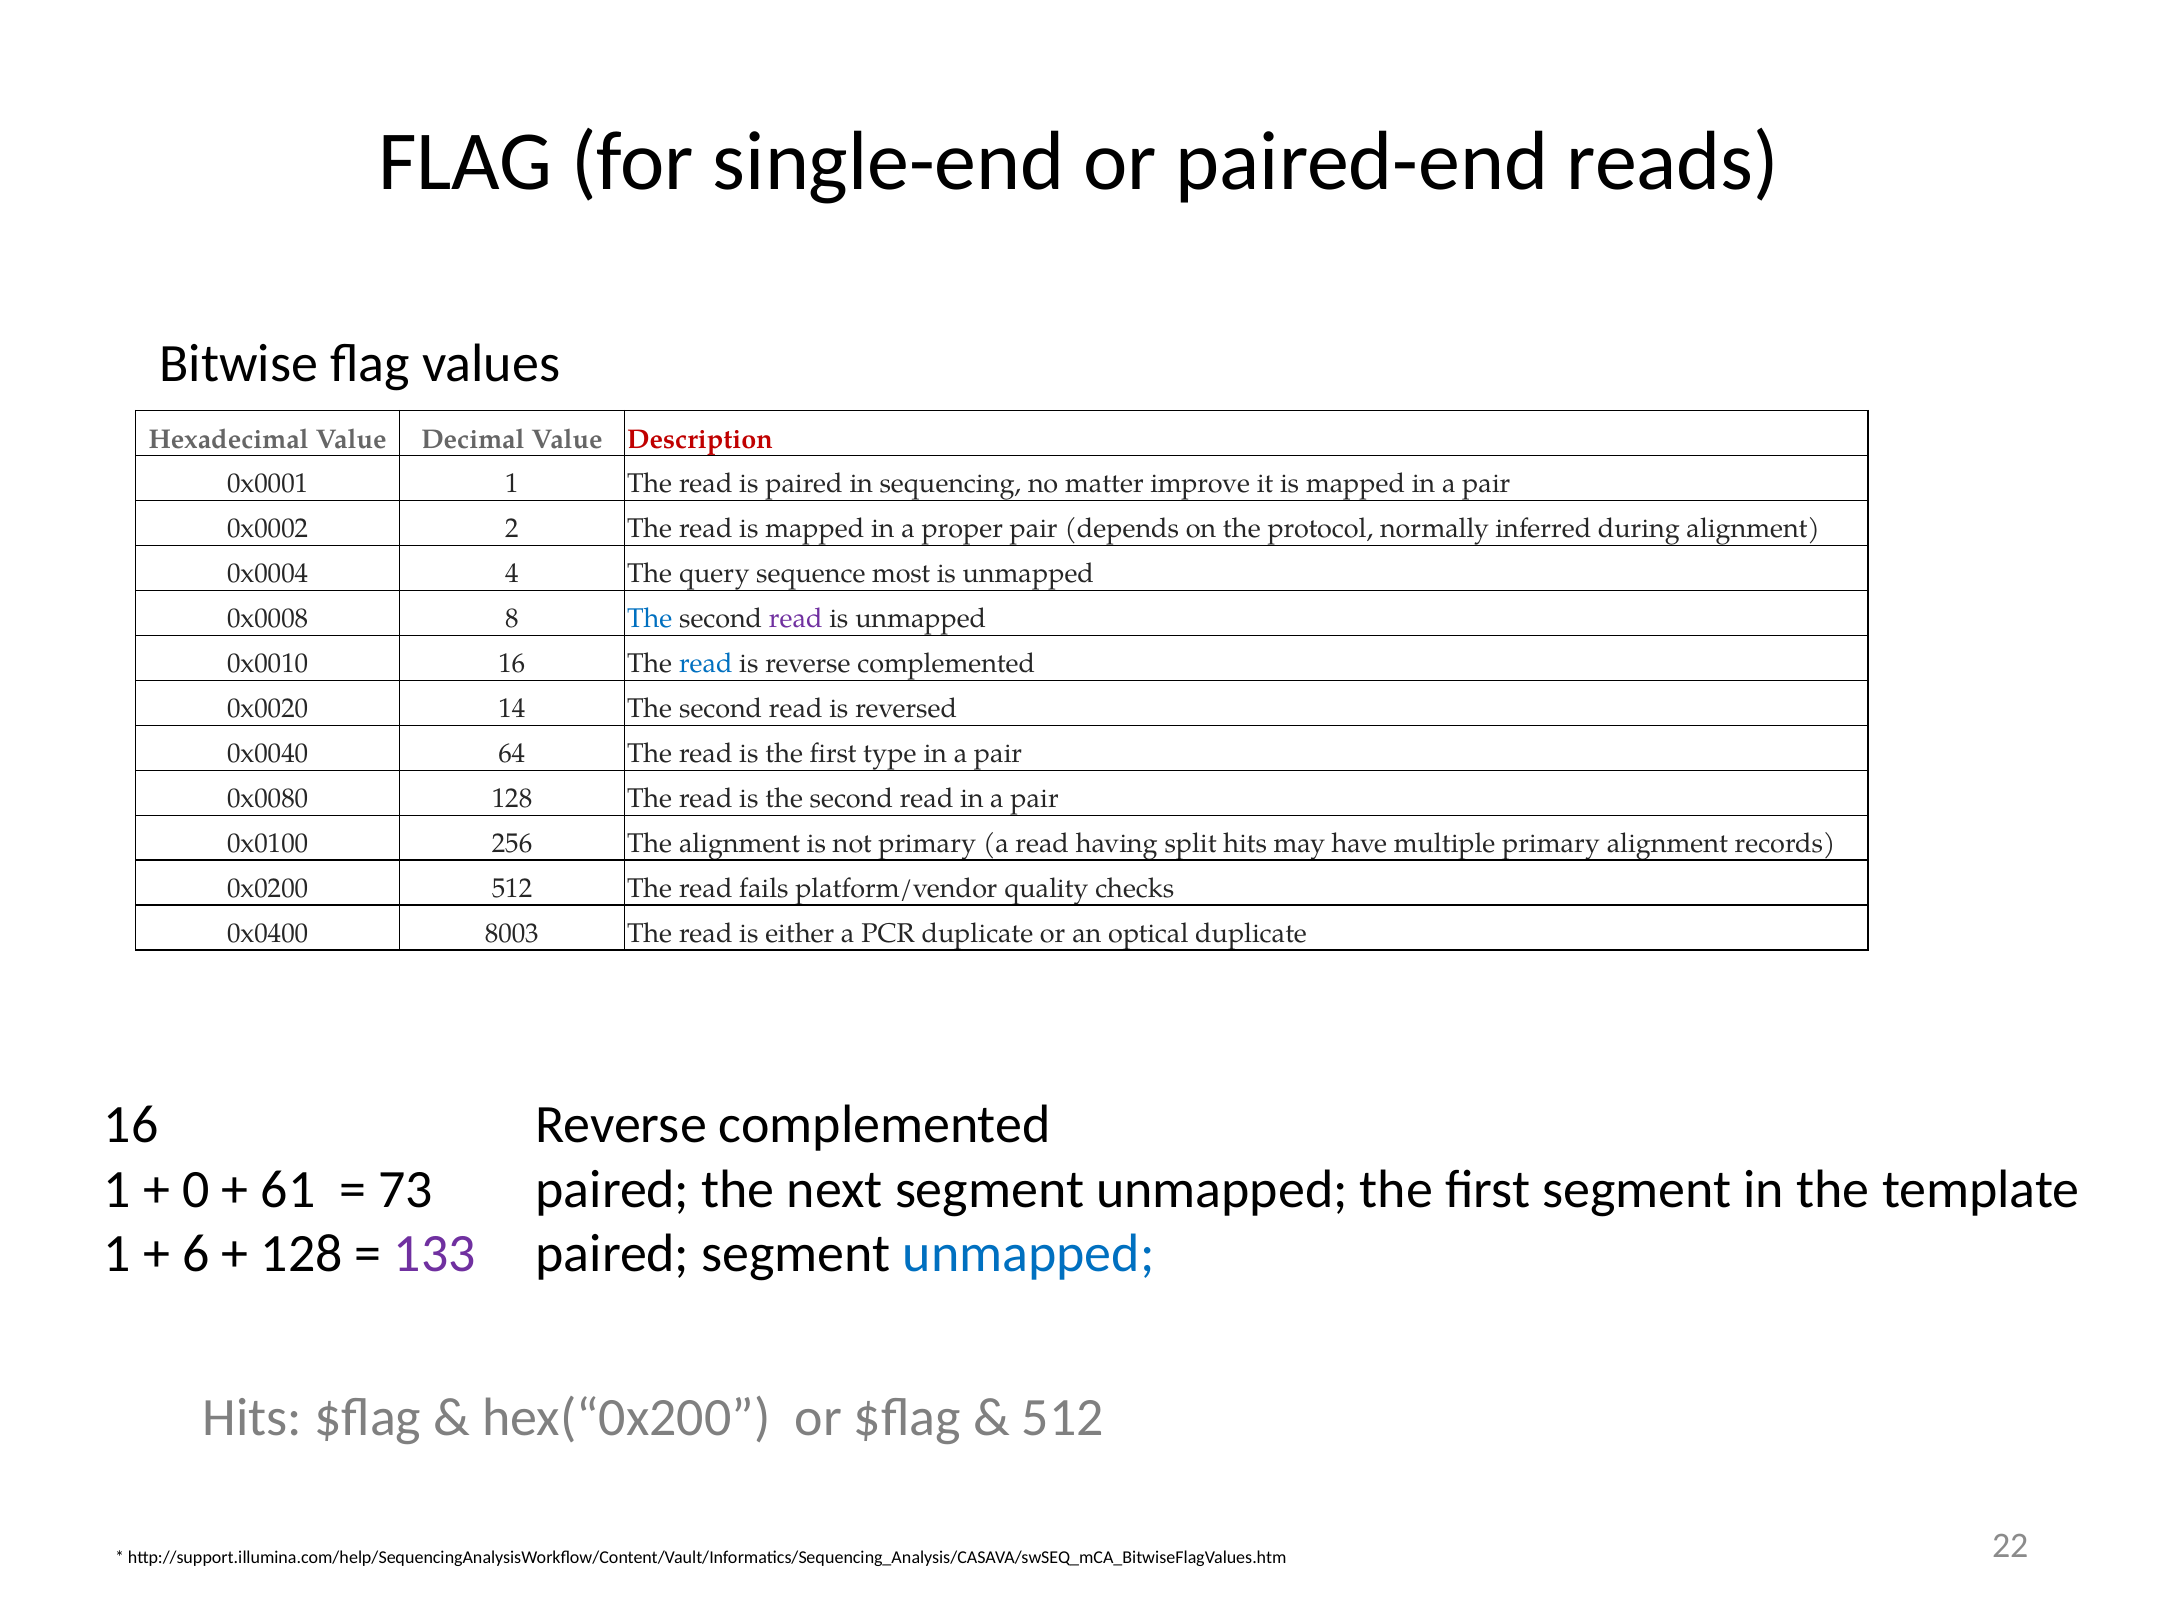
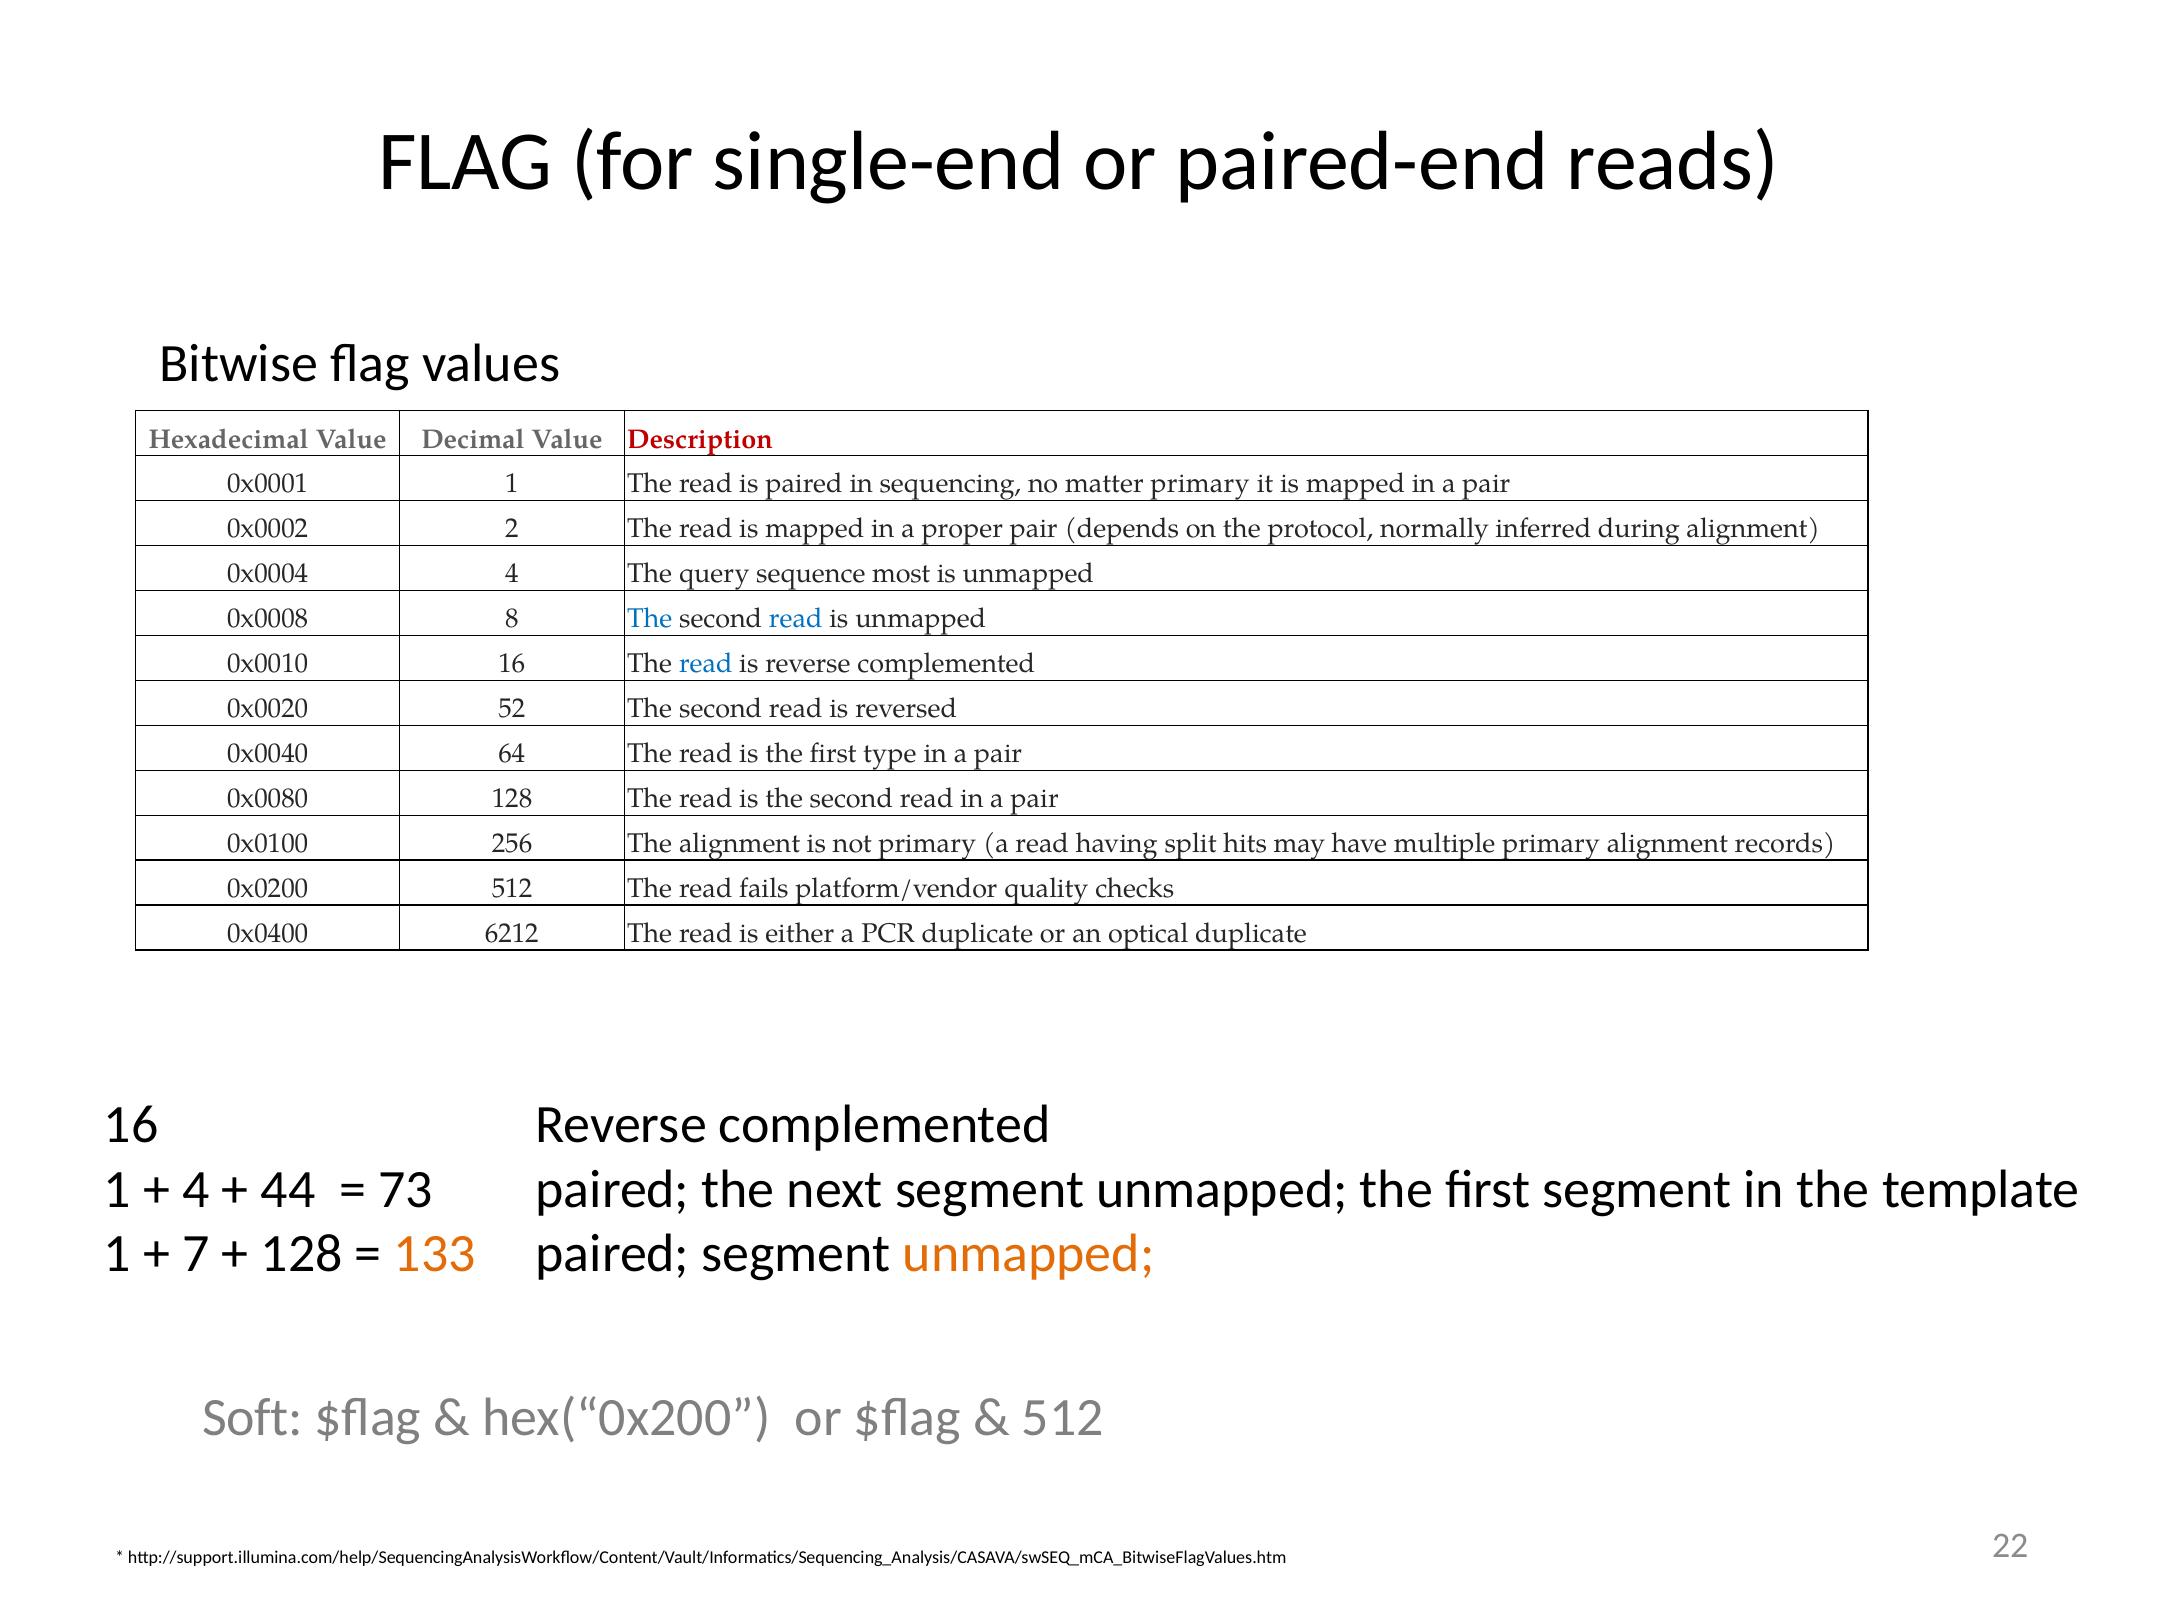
matter improve: improve -> primary
read at (796, 619) colour: purple -> blue
14: 14 -> 52
8003: 8003 -> 6212
0 at (196, 1189): 0 -> 4
61: 61 -> 44
6: 6 -> 7
133 colour: purple -> orange
unmapped at (1029, 1254) colour: blue -> orange
Hits at (252, 1417): Hits -> Soft
